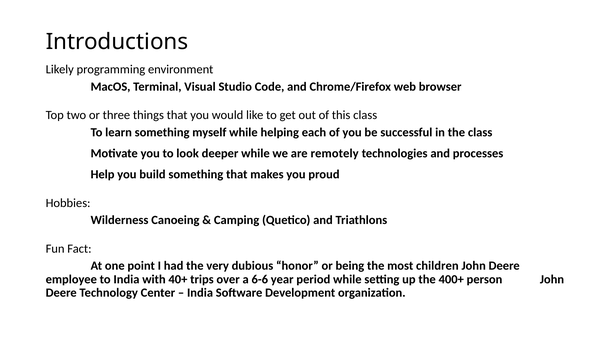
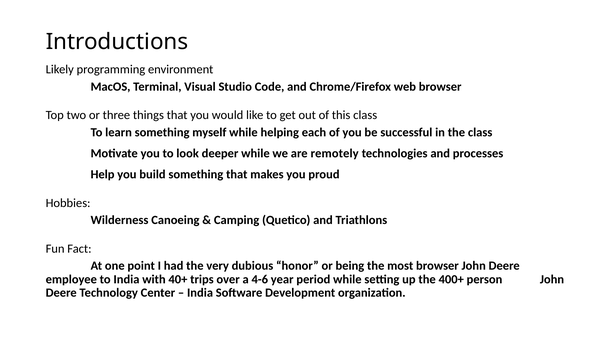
most children: children -> browser
6-6: 6-6 -> 4-6
